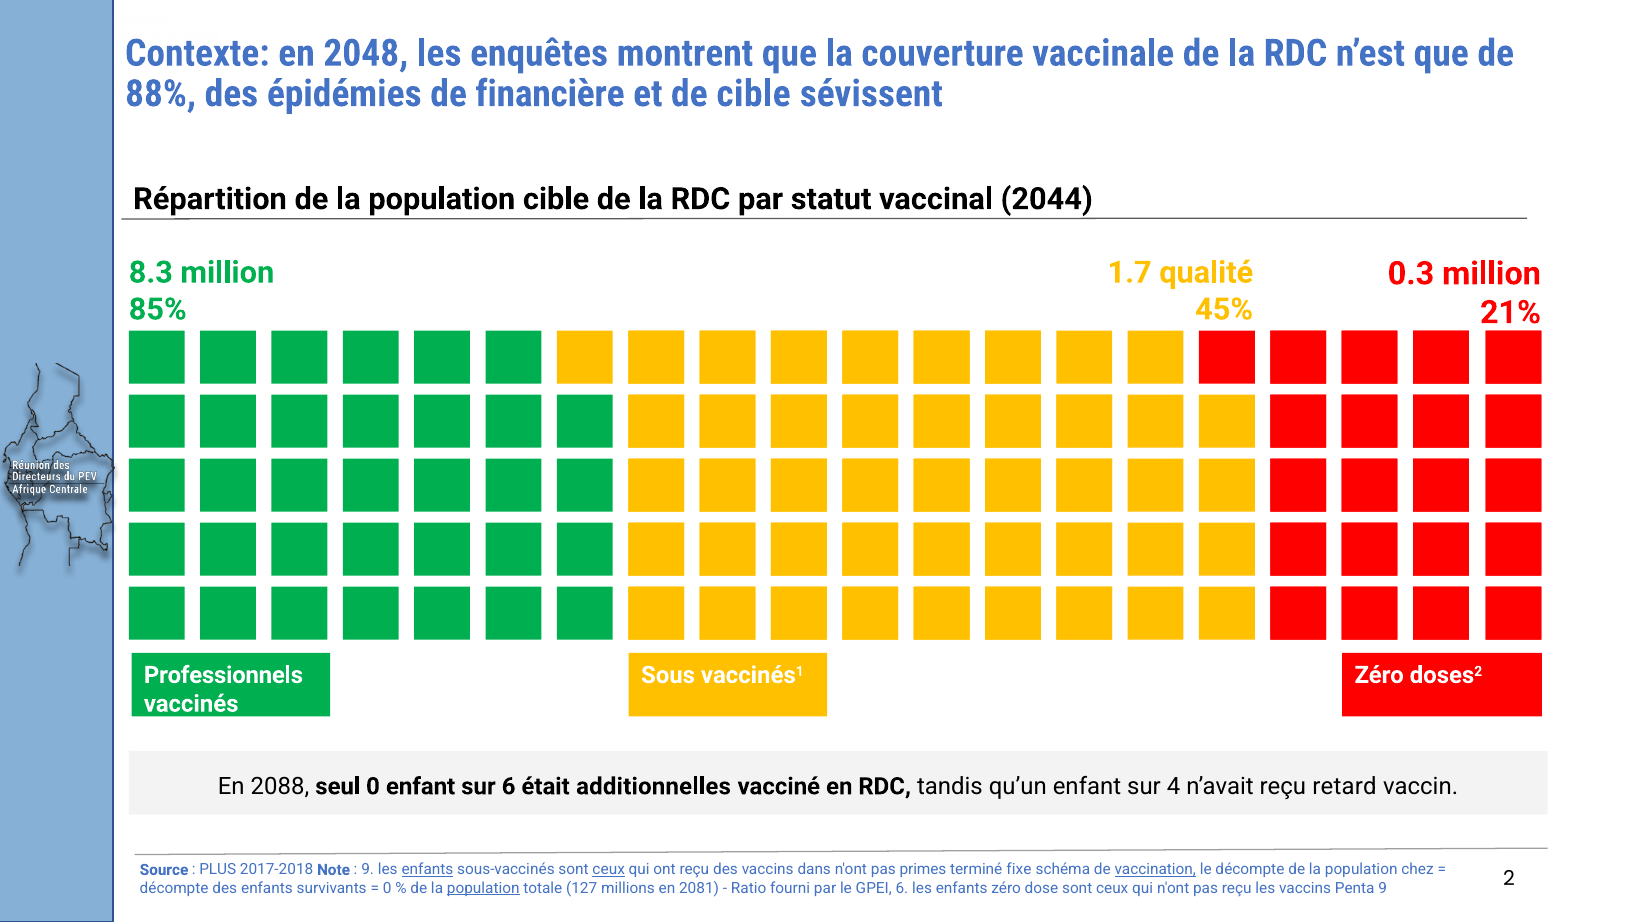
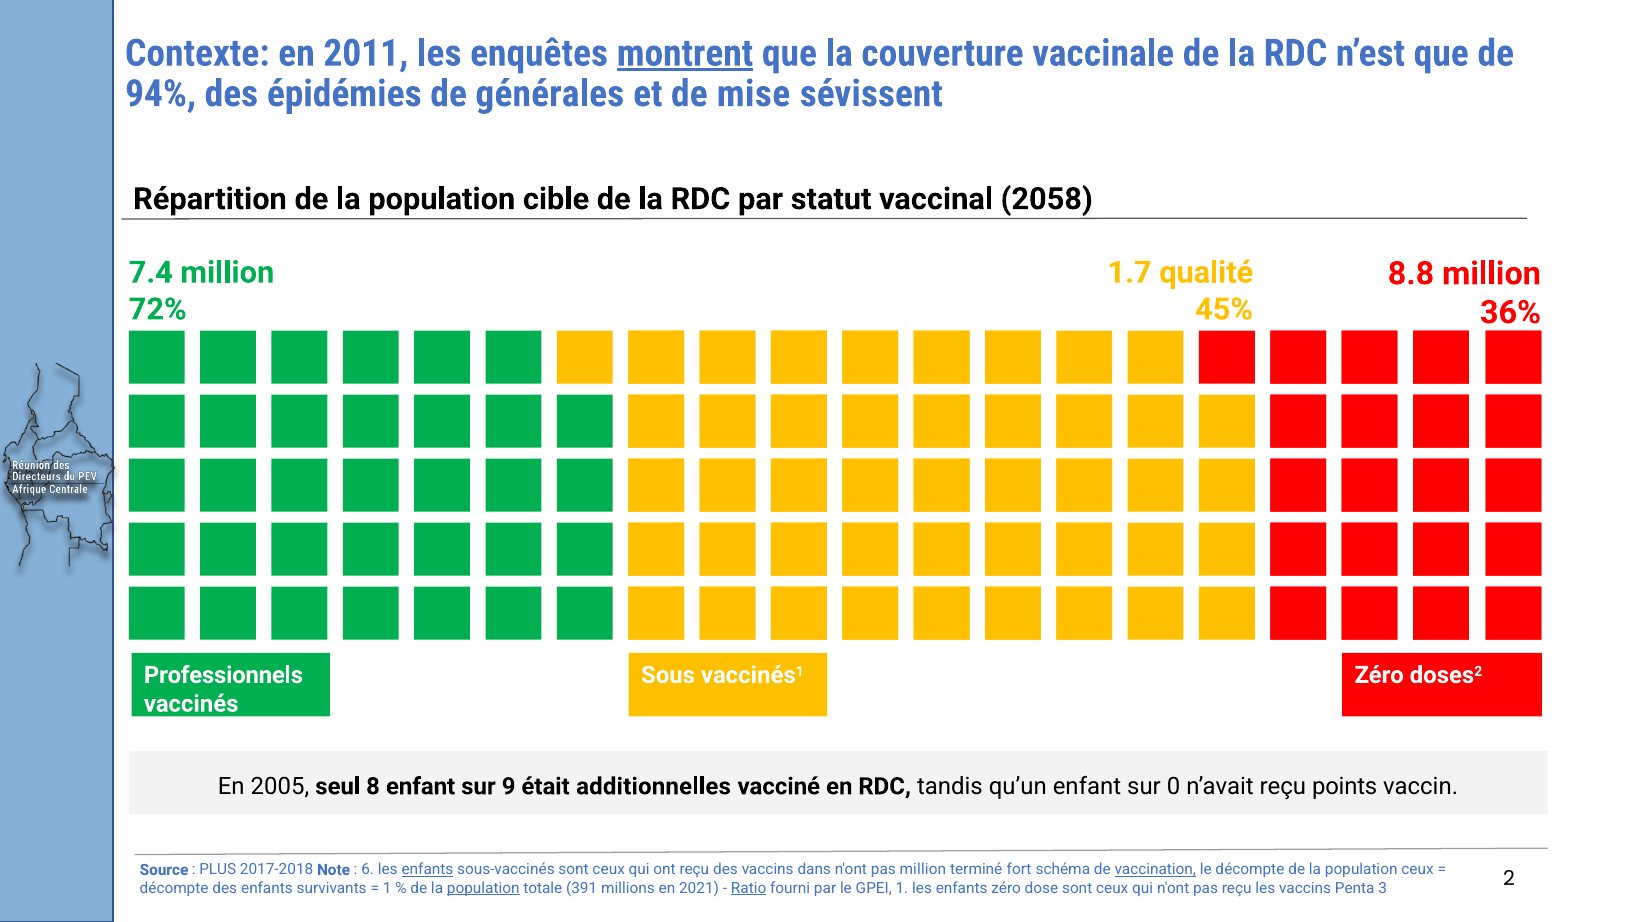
2048: 2048 -> 2011
montrent underline: none -> present
88%: 88% -> 94%
financière: financière -> générales
de cible: cible -> mise
2044: 2044 -> 2058
8.3: 8.3 -> 7.4
0.3: 0.3 -> 8.8
85%: 85% -> 72%
21%: 21% -> 36%
2088: 2088 -> 2005
seul 0: 0 -> 8
sur 6: 6 -> 9
4: 4 -> 0
retard: retard -> points
9 at (368, 870): 9 -> 6
ceux at (609, 870) underline: present -> none
pas primes: primes -> million
fixe: fixe -> fort
population chez: chez -> ceux
0 at (387, 889): 0 -> 1
127: 127 -> 391
2081: 2081 -> 2021
Ratio underline: none -> present
GPEI 6: 6 -> 1
Penta 9: 9 -> 3
